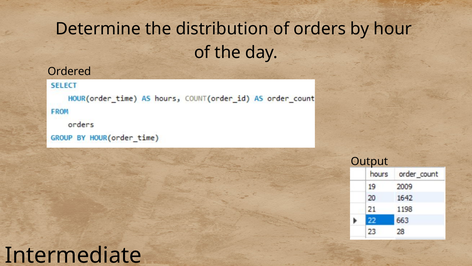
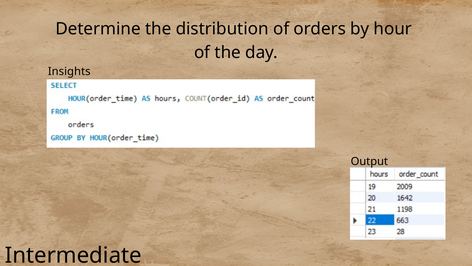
Ordered: Ordered -> Insights
